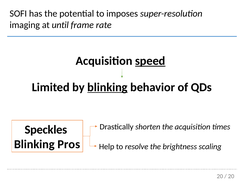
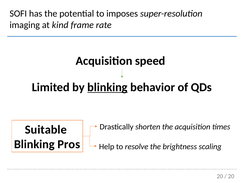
until: until -> kind
speed underline: present -> none
Speckles: Speckles -> Suitable
